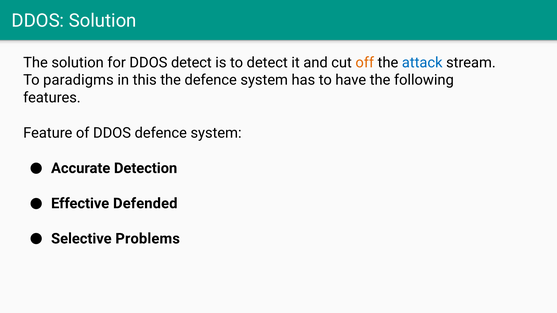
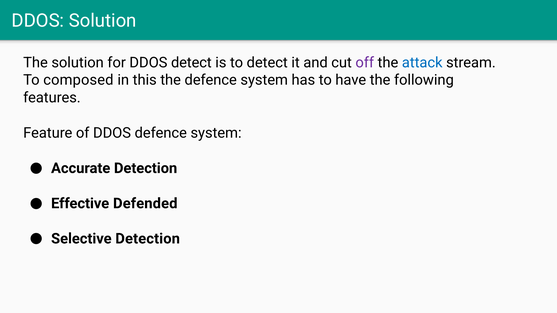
off colour: orange -> purple
paradigms: paradigms -> composed
Selective Problems: Problems -> Detection
